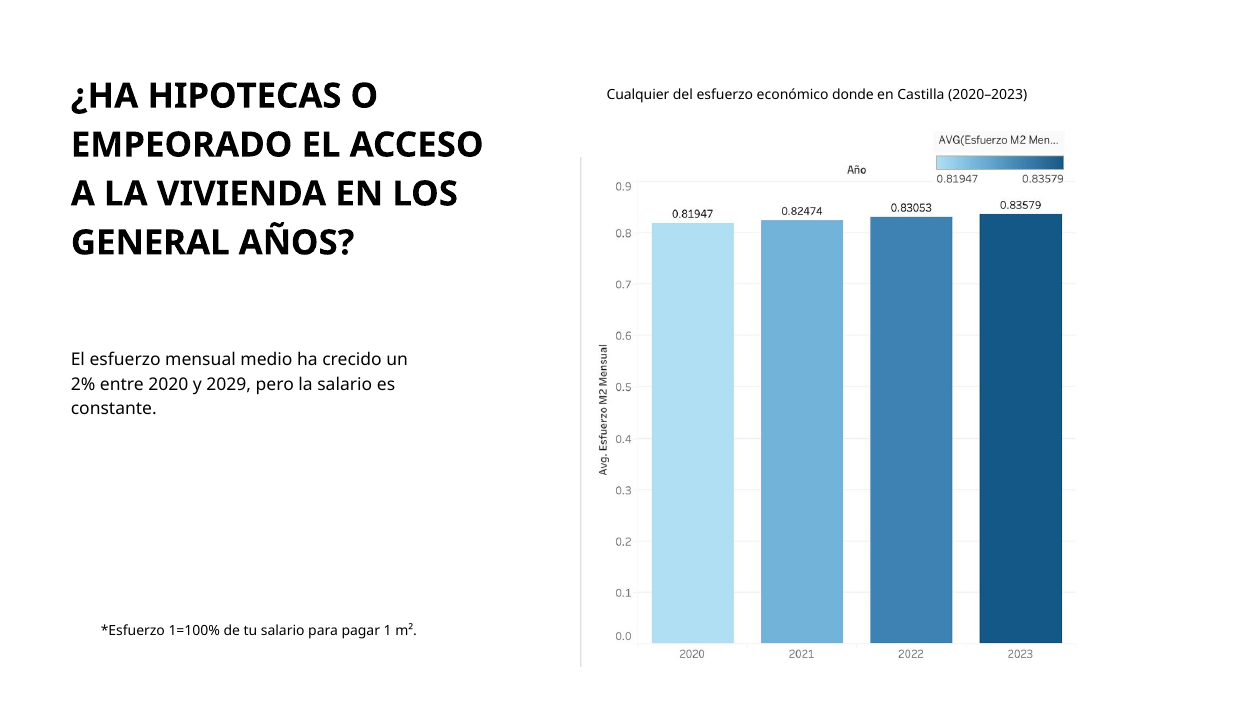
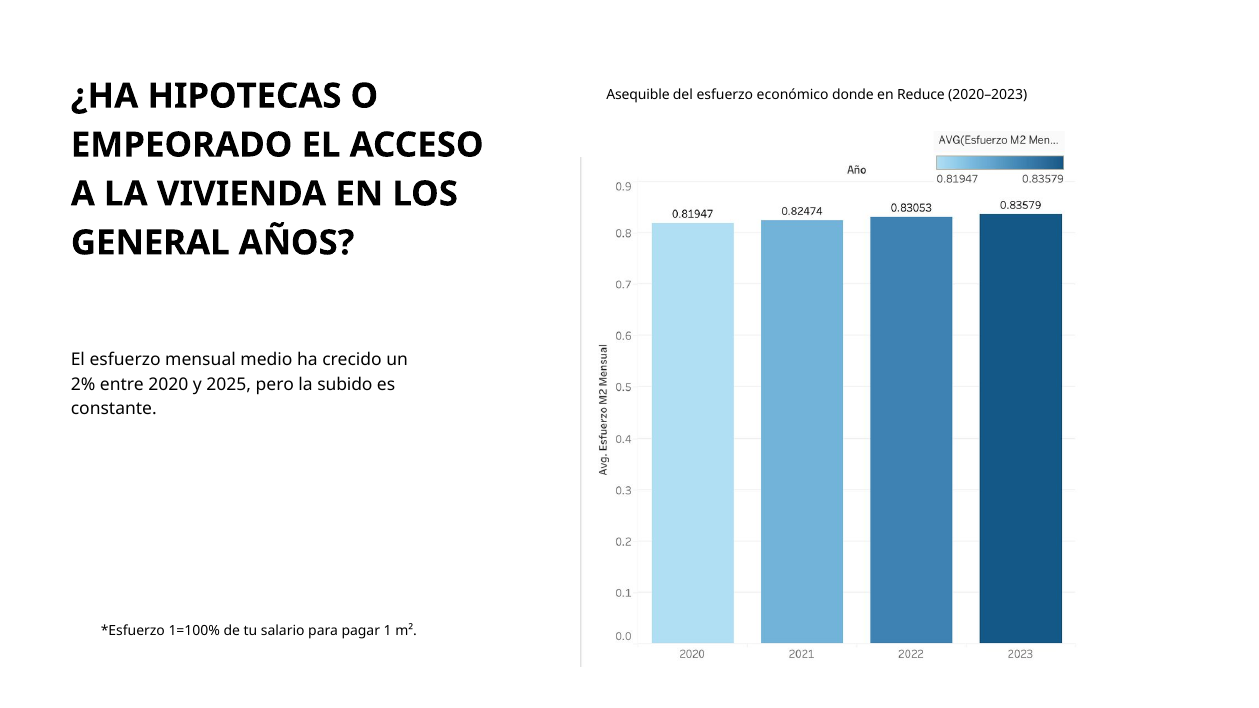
Cualquier: Cualquier -> Asequible
Castilla: Castilla -> Reduce
2029: 2029 -> 2025
la salario: salario -> subido
